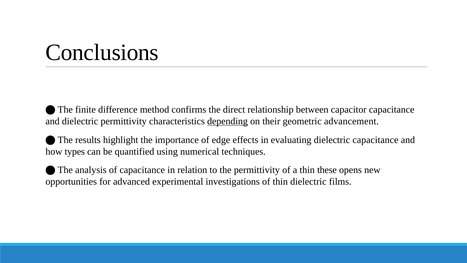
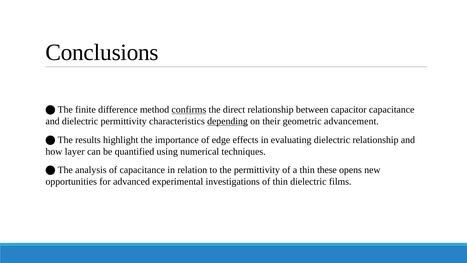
confirms underline: none -> present
dielectric capacitance: capacitance -> relationship
types: types -> layer
